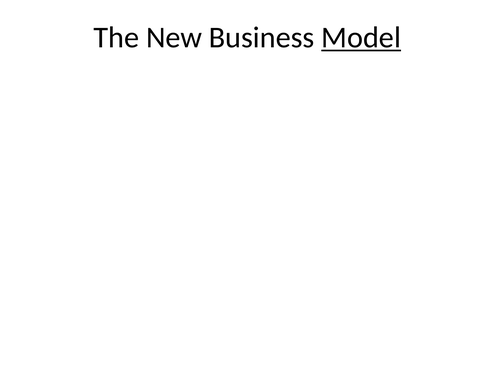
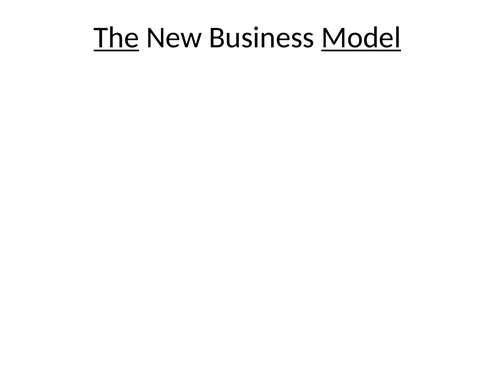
The at (116, 38) underline: none -> present
